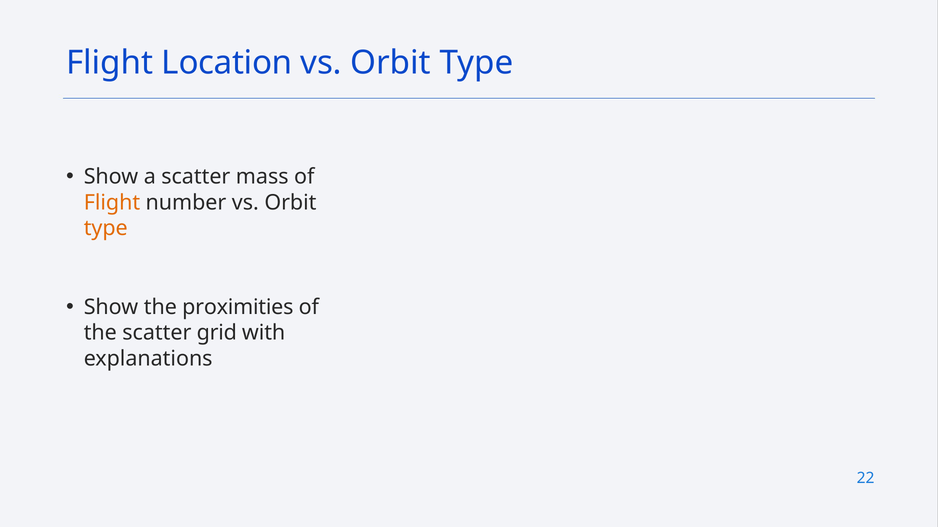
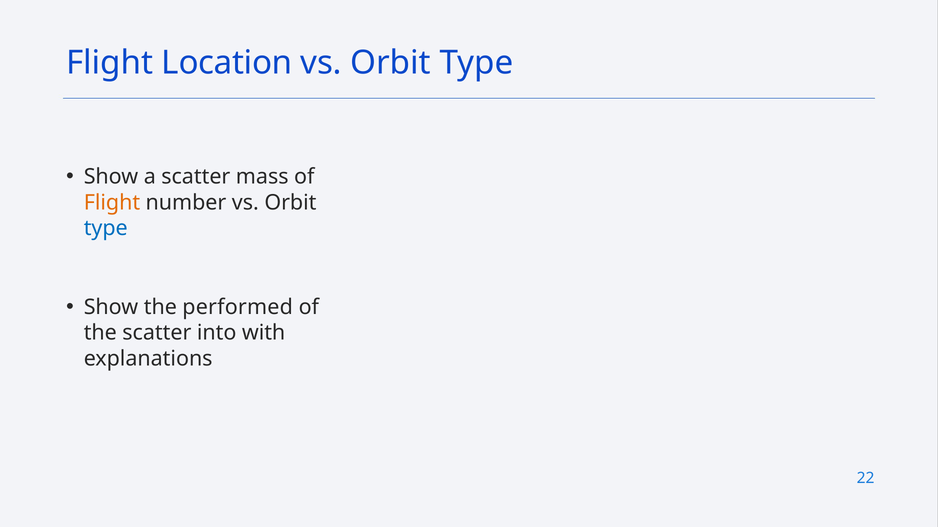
type at (106, 229) colour: orange -> blue
proximities: proximities -> performed
grid: grid -> into
